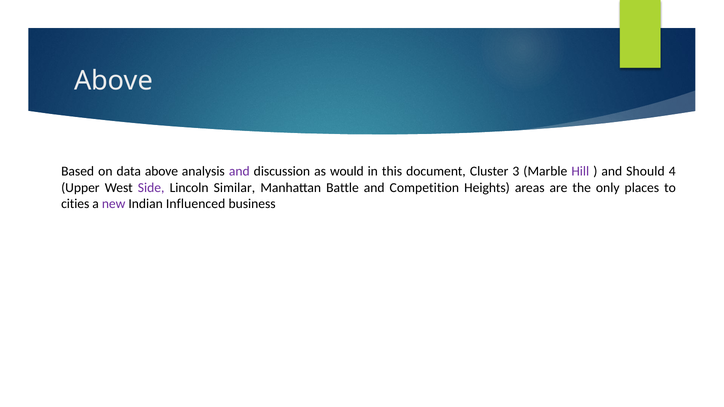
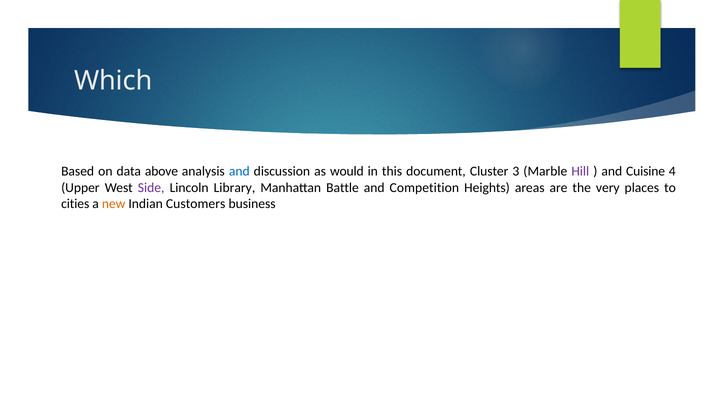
Above at (113, 81): Above -> Which
and at (239, 172) colour: purple -> blue
Should: Should -> Cuisine
Similar: Similar -> Library
only: only -> very
new colour: purple -> orange
Influenced: Influenced -> Customers
